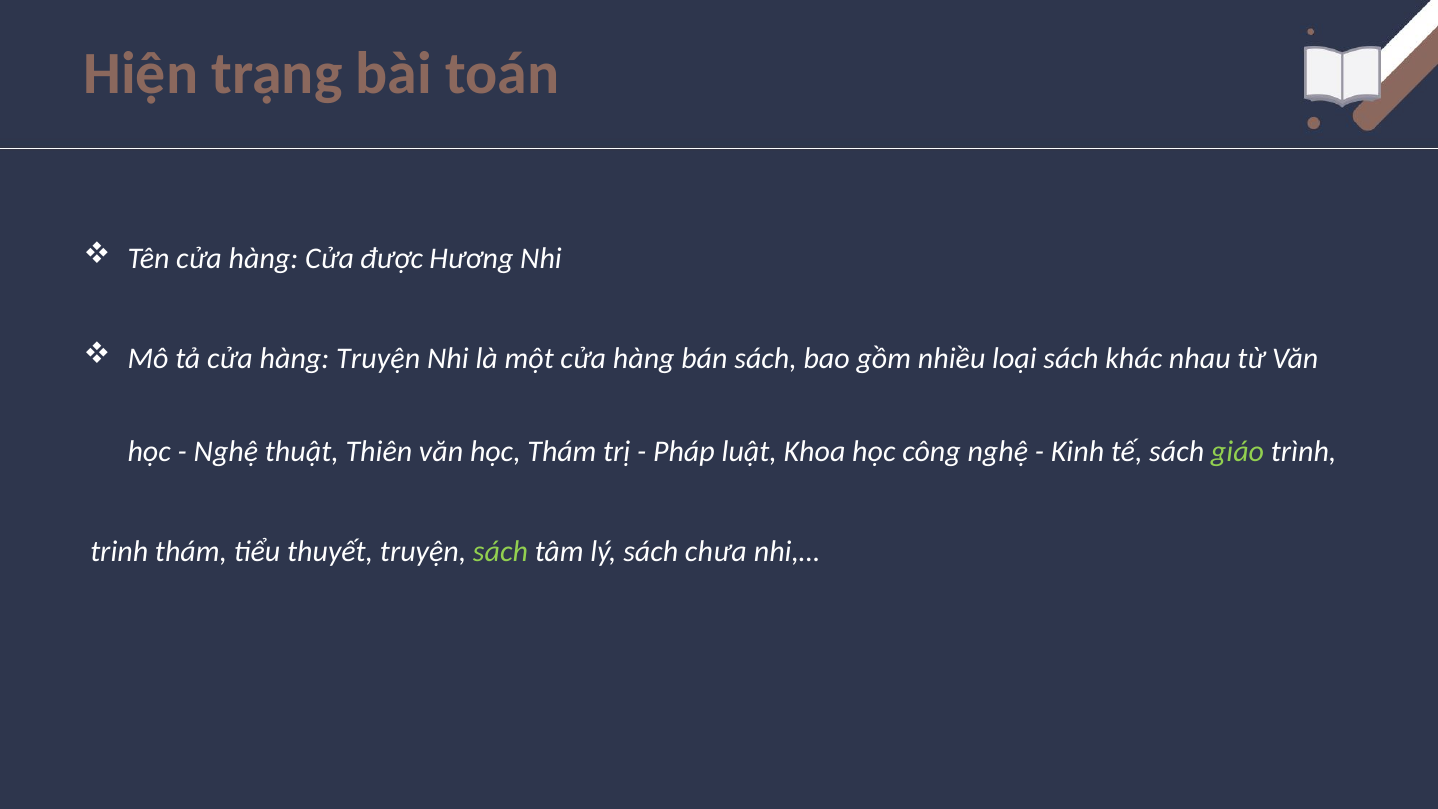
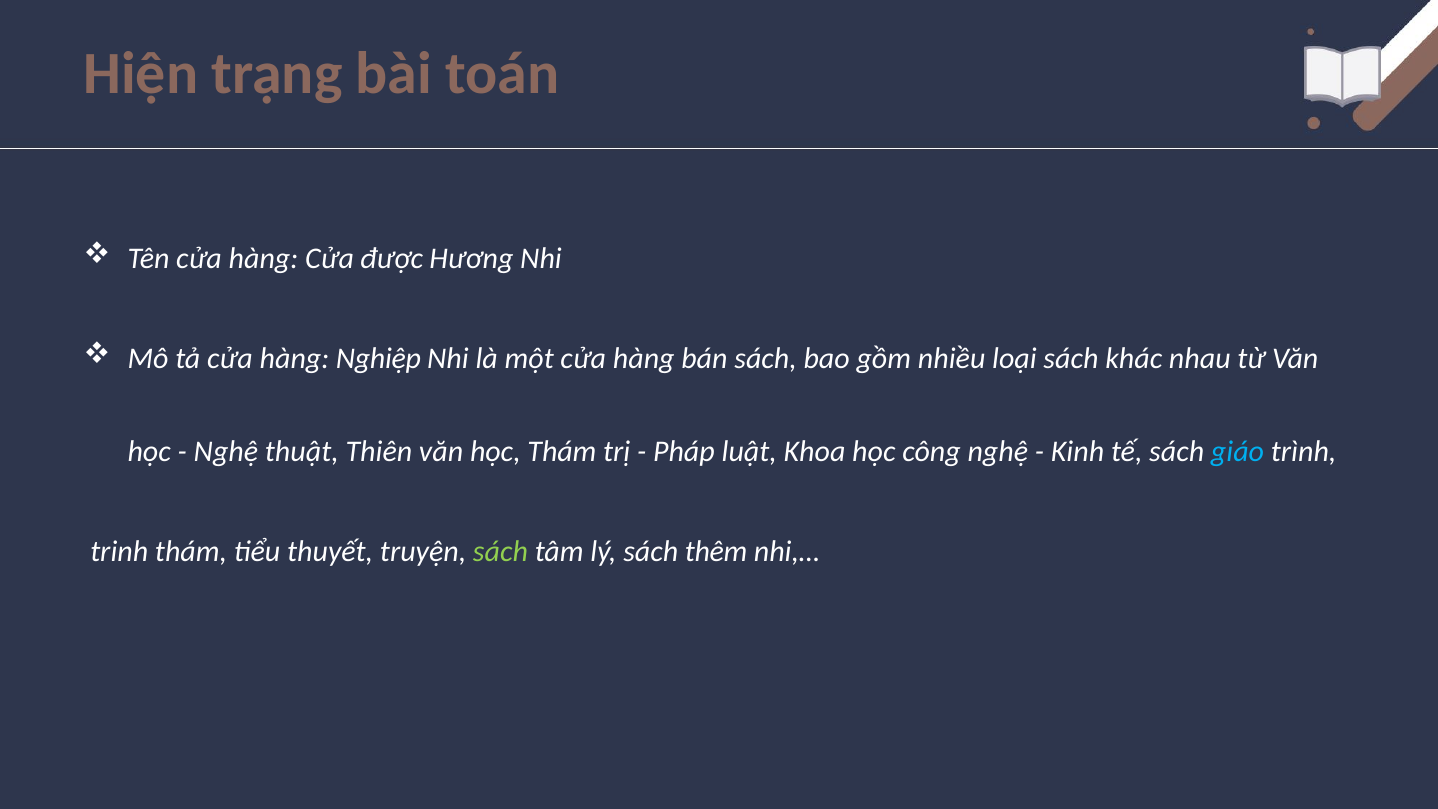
hàng Truyện: Truyện -> Nghiệp
giáo colour: light green -> light blue
chưa: chưa -> thêm
